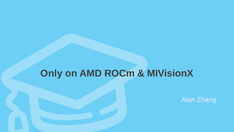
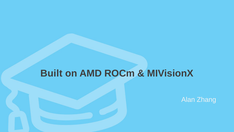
Only: Only -> Built
